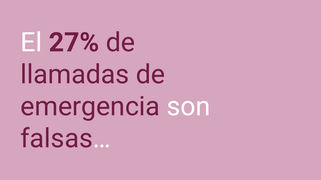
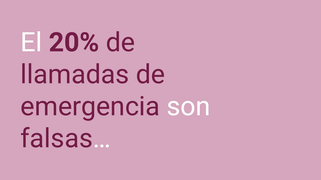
27%: 27% -> 20%
